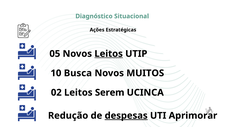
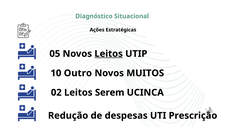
Busca: Busca -> Outro
despesas underline: present -> none
Aprimorar: Aprimorar -> Prescrição
